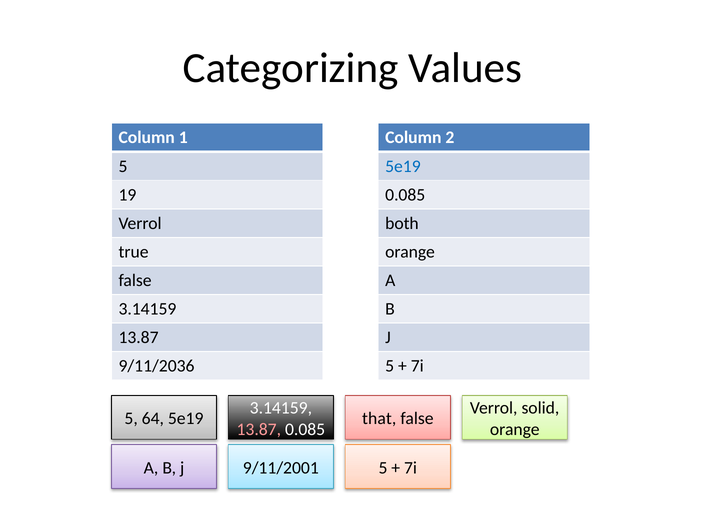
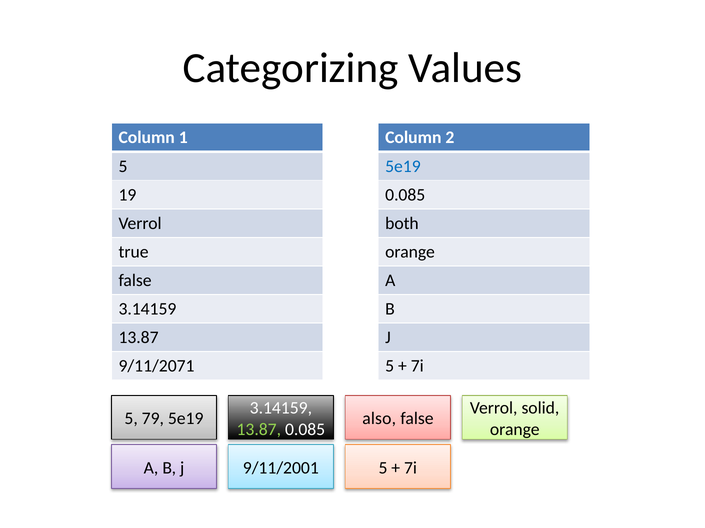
9/11/2036: 9/11/2036 -> 9/11/2071
64: 64 -> 79
that: that -> also
13.87 at (259, 430) colour: pink -> light green
